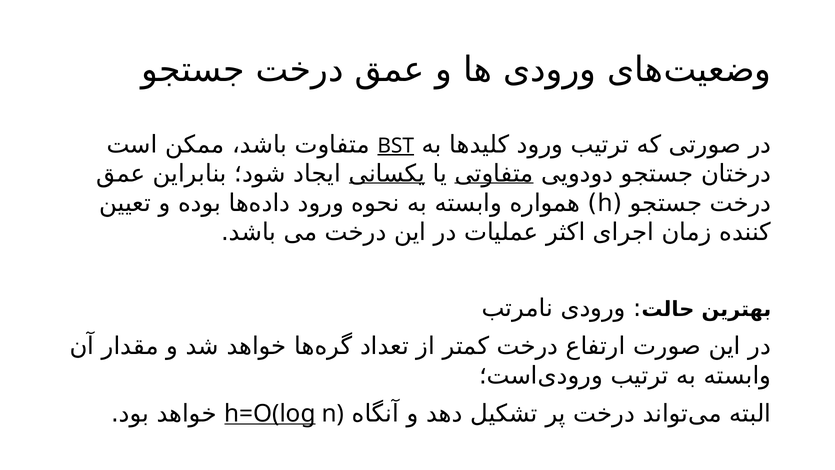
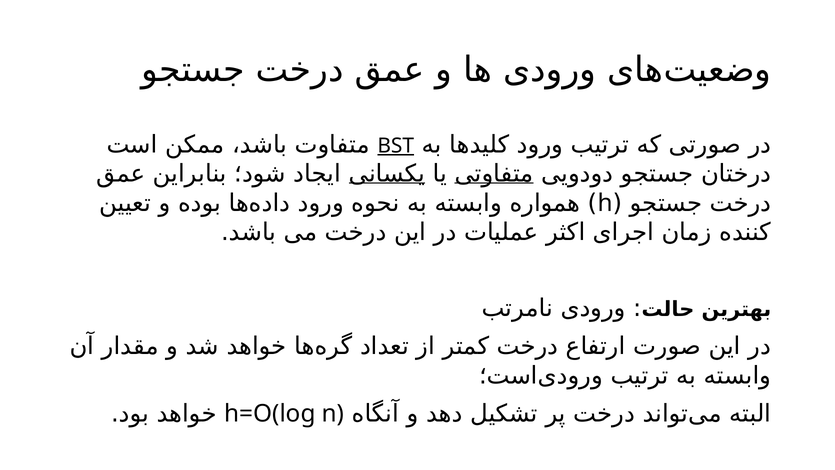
h=O(log underline: present -> none
